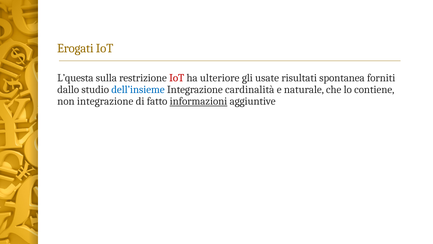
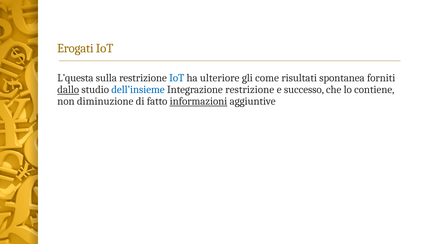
IoT at (177, 78) colour: red -> blue
usate: usate -> come
dallo underline: none -> present
Integrazione cardinalità: cardinalità -> restrizione
naturale: naturale -> successo
non integrazione: integrazione -> diminuzione
